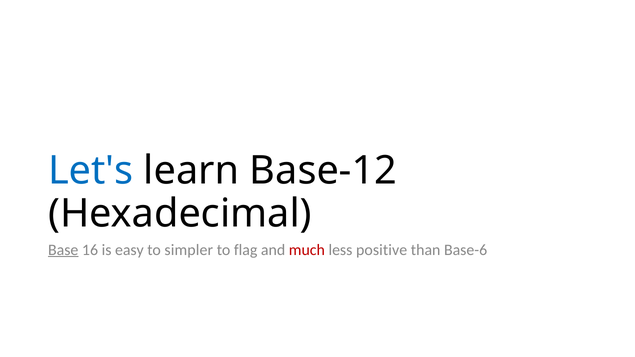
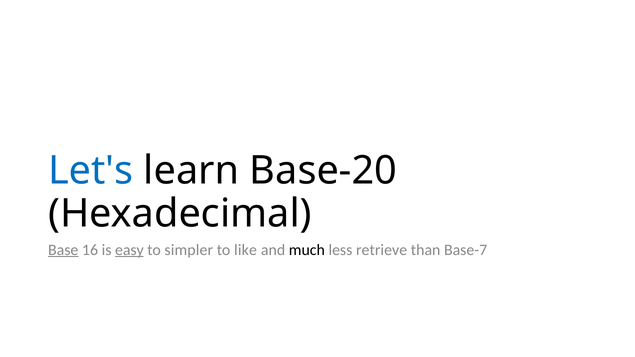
Base-12: Base-12 -> Base-20
easy underline: none -> present
flag: flag -> like
much colour: red -> black
positive: positive -> retrieve
Base-6: Base-6 -> Base-7
